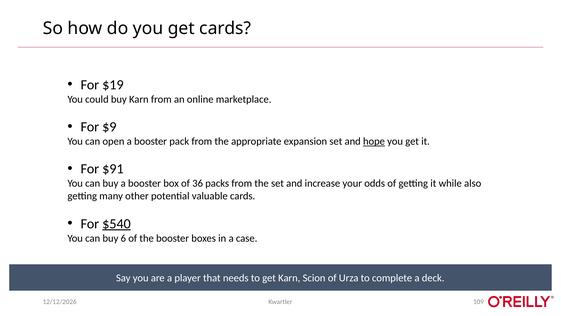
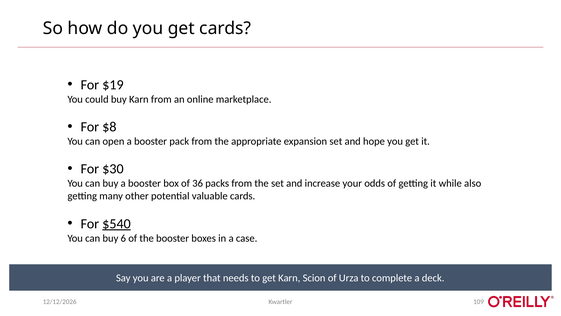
$9: $9 -> $8
hope underline: present -> none
$91: $91 -> $30
